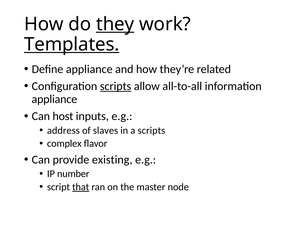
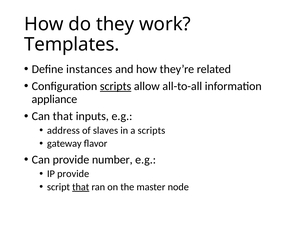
they underline: present -> none
Templates underline: present -> none
Define appliance: appliance -> instances
Can host: host -> that
complex: complex -> gateway
existing: existing -> number
IP number: number -> provide
